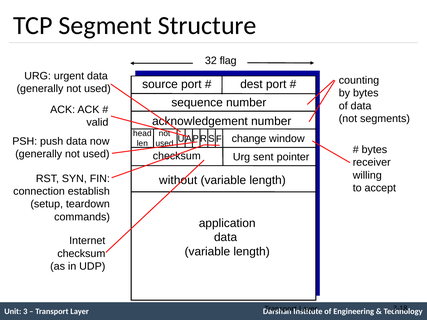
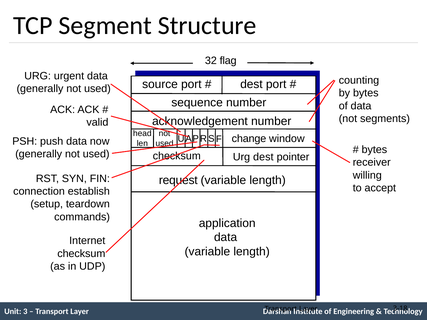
Urg sent: sent -> dest
without: without -> request
